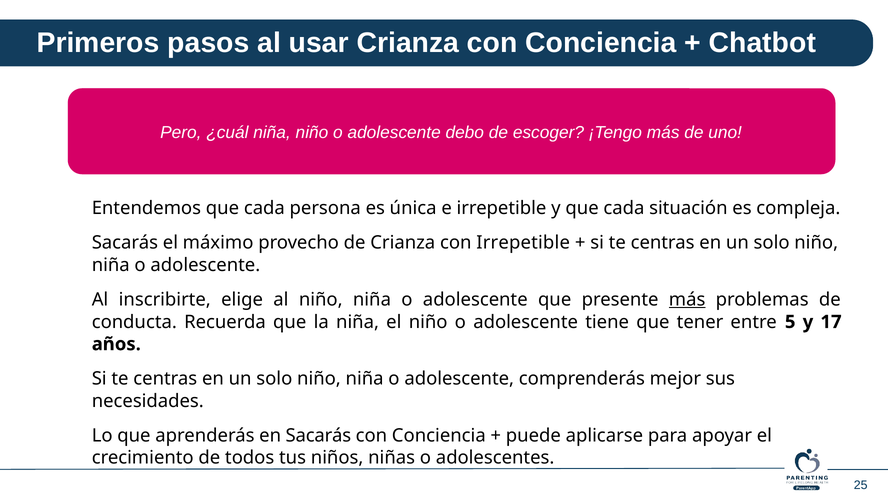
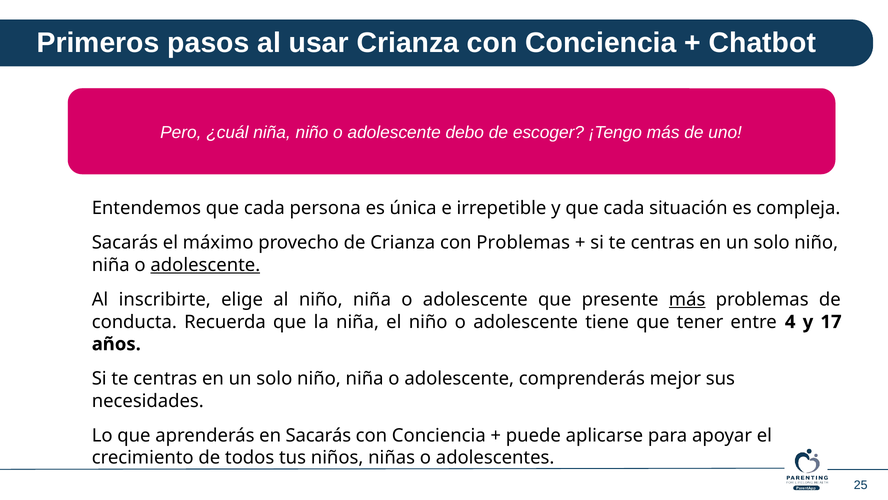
con Irrepetible: Irrepetible -> Problemas
adolescente at (205, 265) underline: none -> present
5: 5 -> 4
